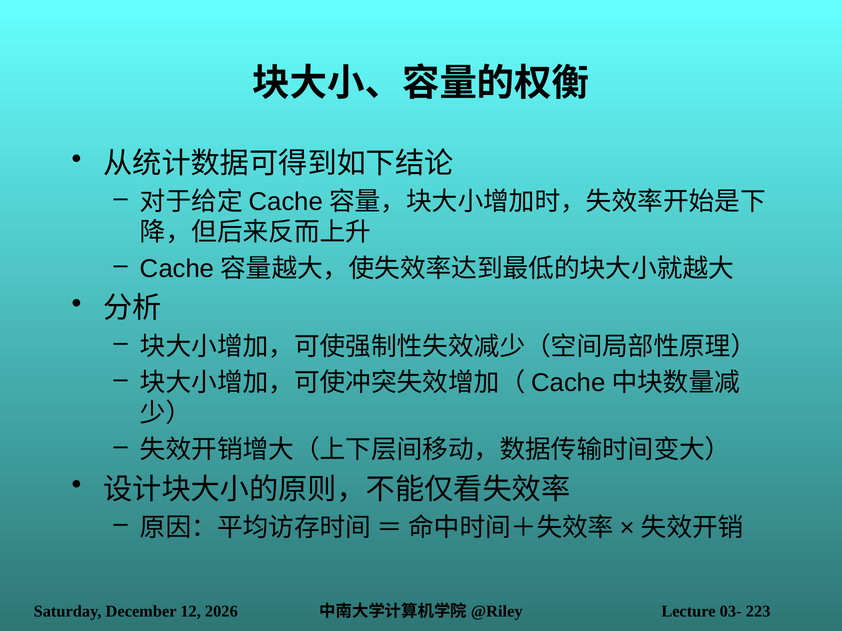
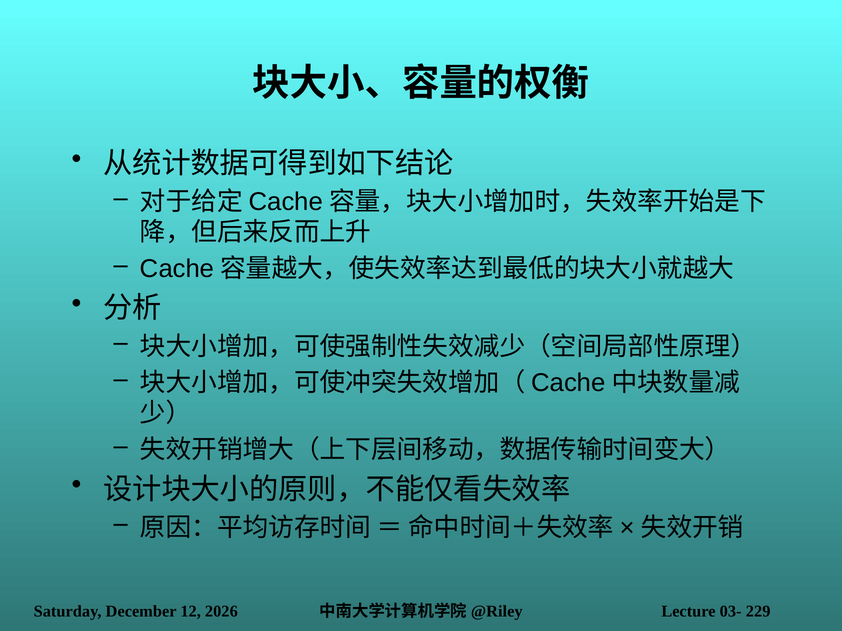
223: 223 -> 229
